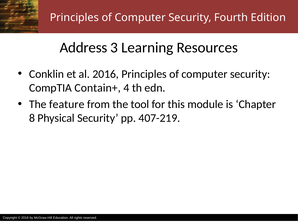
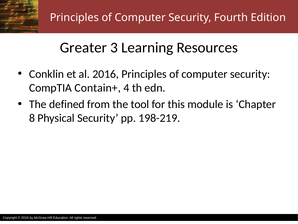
Address: Address -> Greater
feature: feature -> defined
407-219: 407-219 -> 198-219
